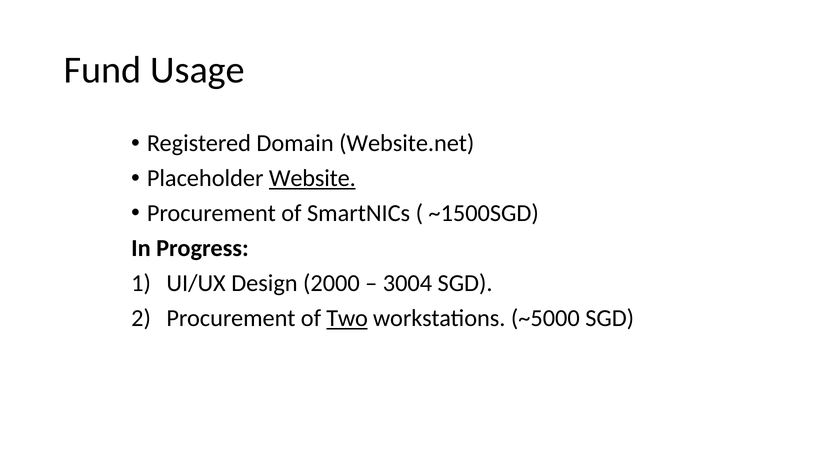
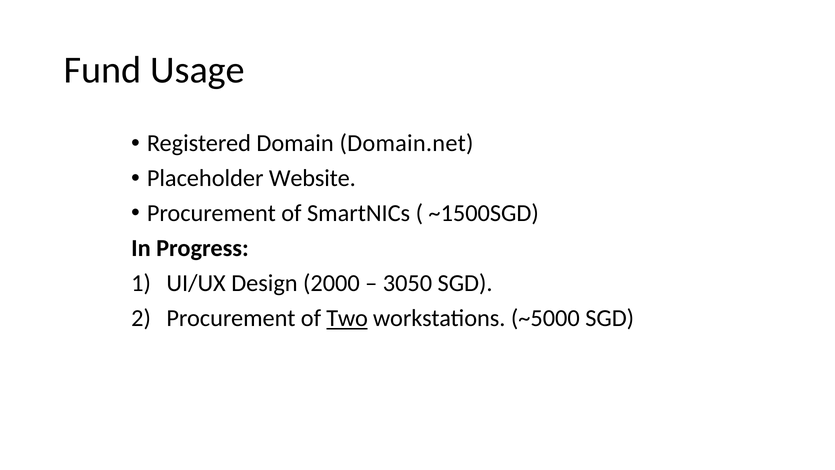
Website.net: Website.net -> Domain.net
Website underline: present -> none
3004: 3004 -> 3050
